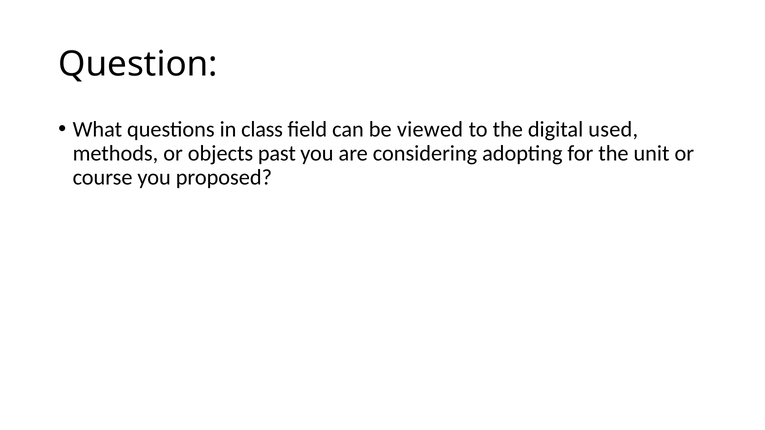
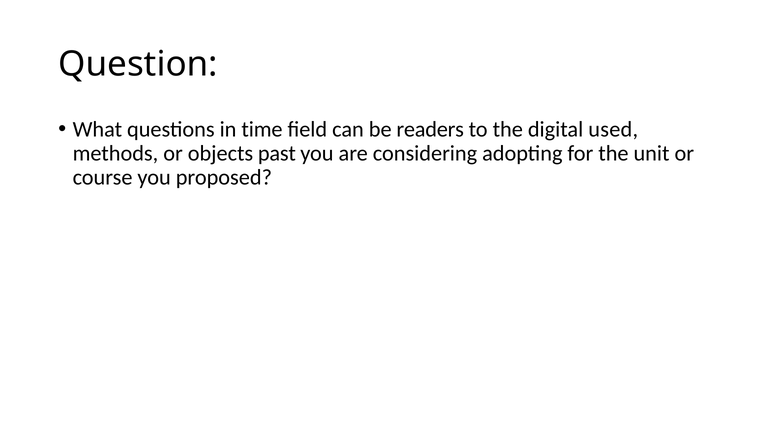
class: class -> time
viewed: viewed -> readers
